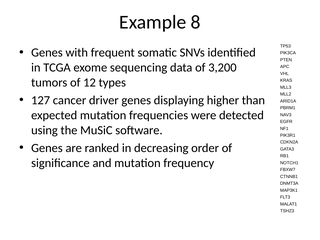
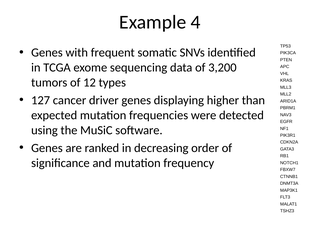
8: 8 -> 4
